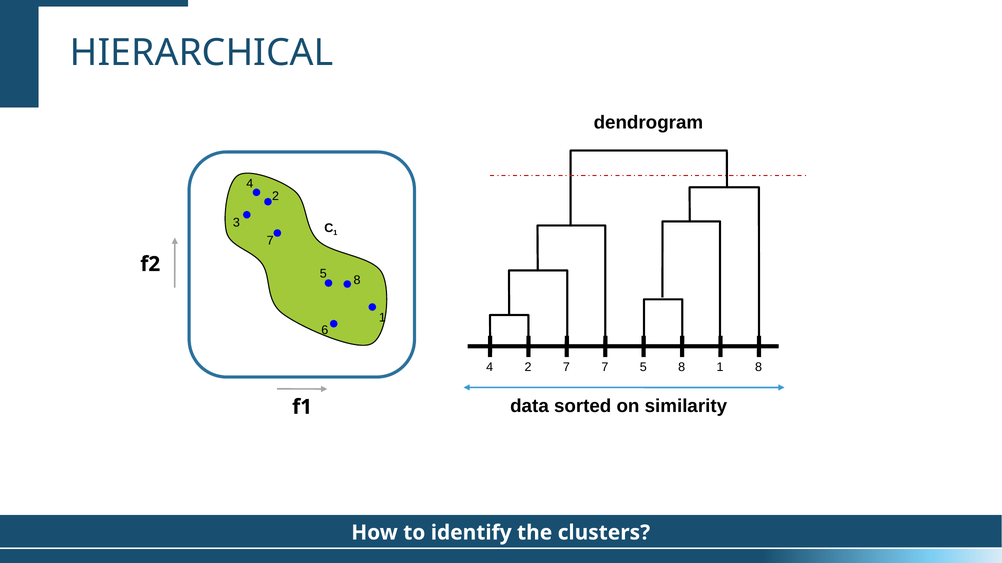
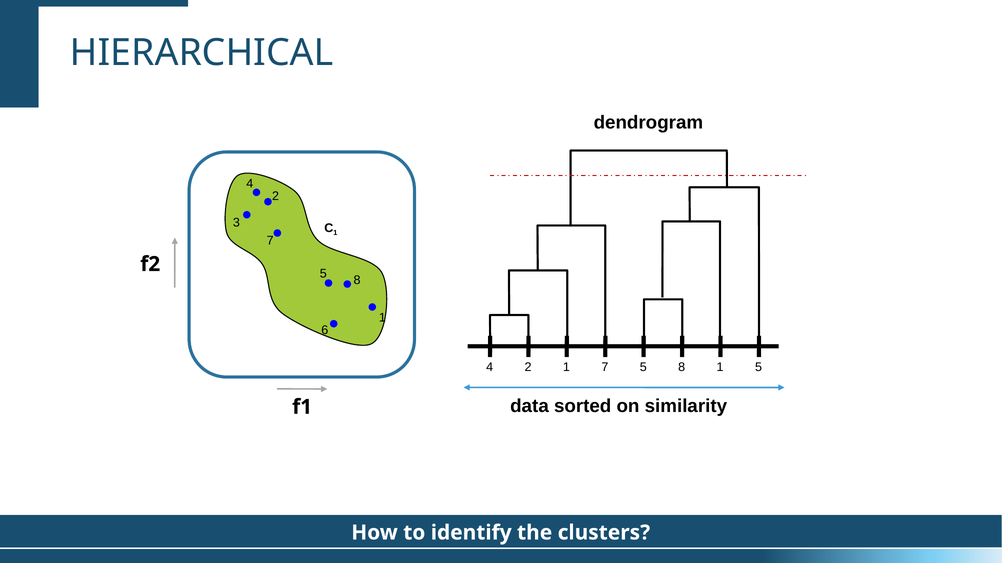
7 at (566, 368): 7 -> 1
1 8: 8 -> 5
